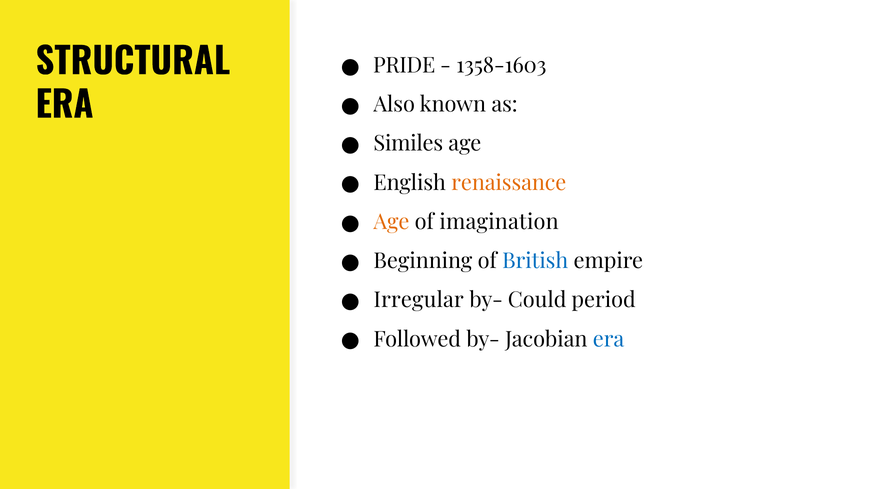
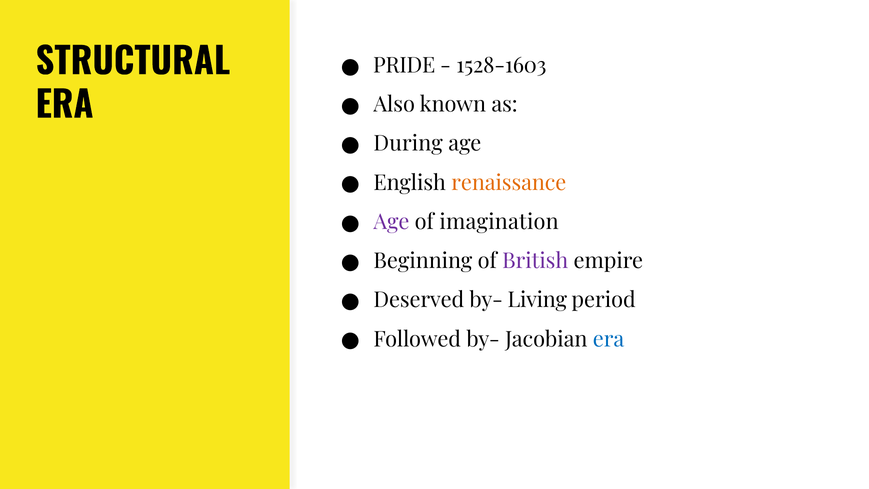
1358-1603: 1358-1603 -> 1528-1603
Similes: Similes -> During
Age at (391, 222) colour: orange -> purple
British colour: blue -> purple
Irregular: Irregular -> Deserved
Could: Could -> Living
